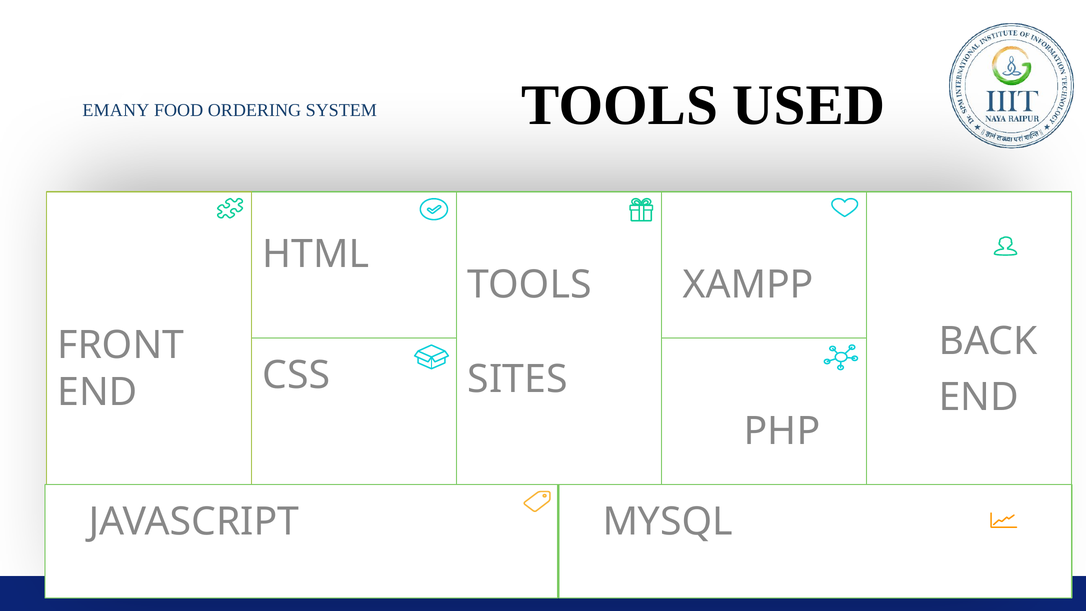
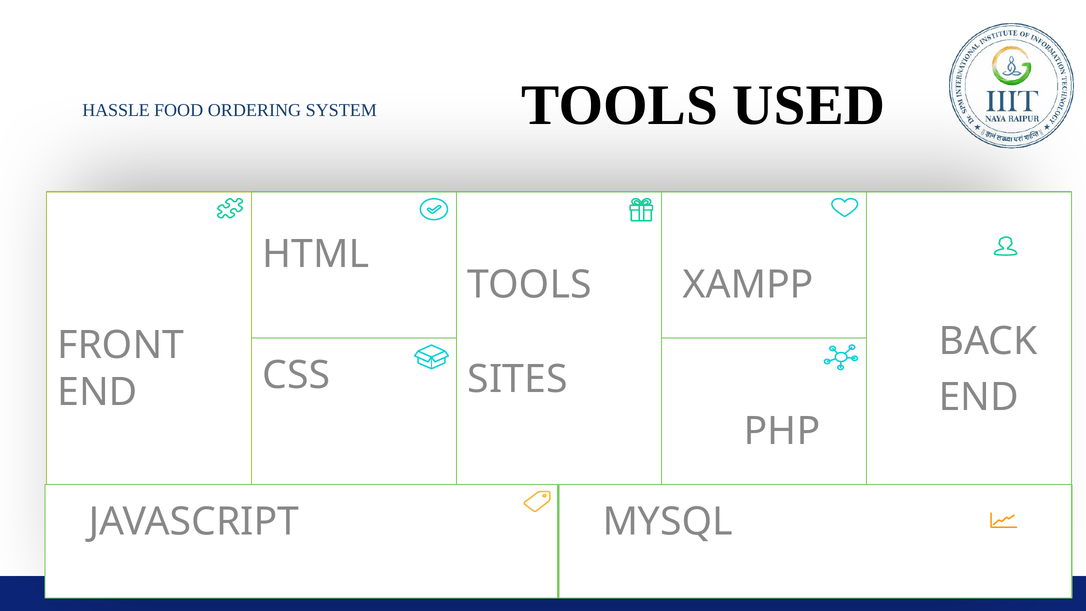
EMANY: EMANY -> HASSLE
